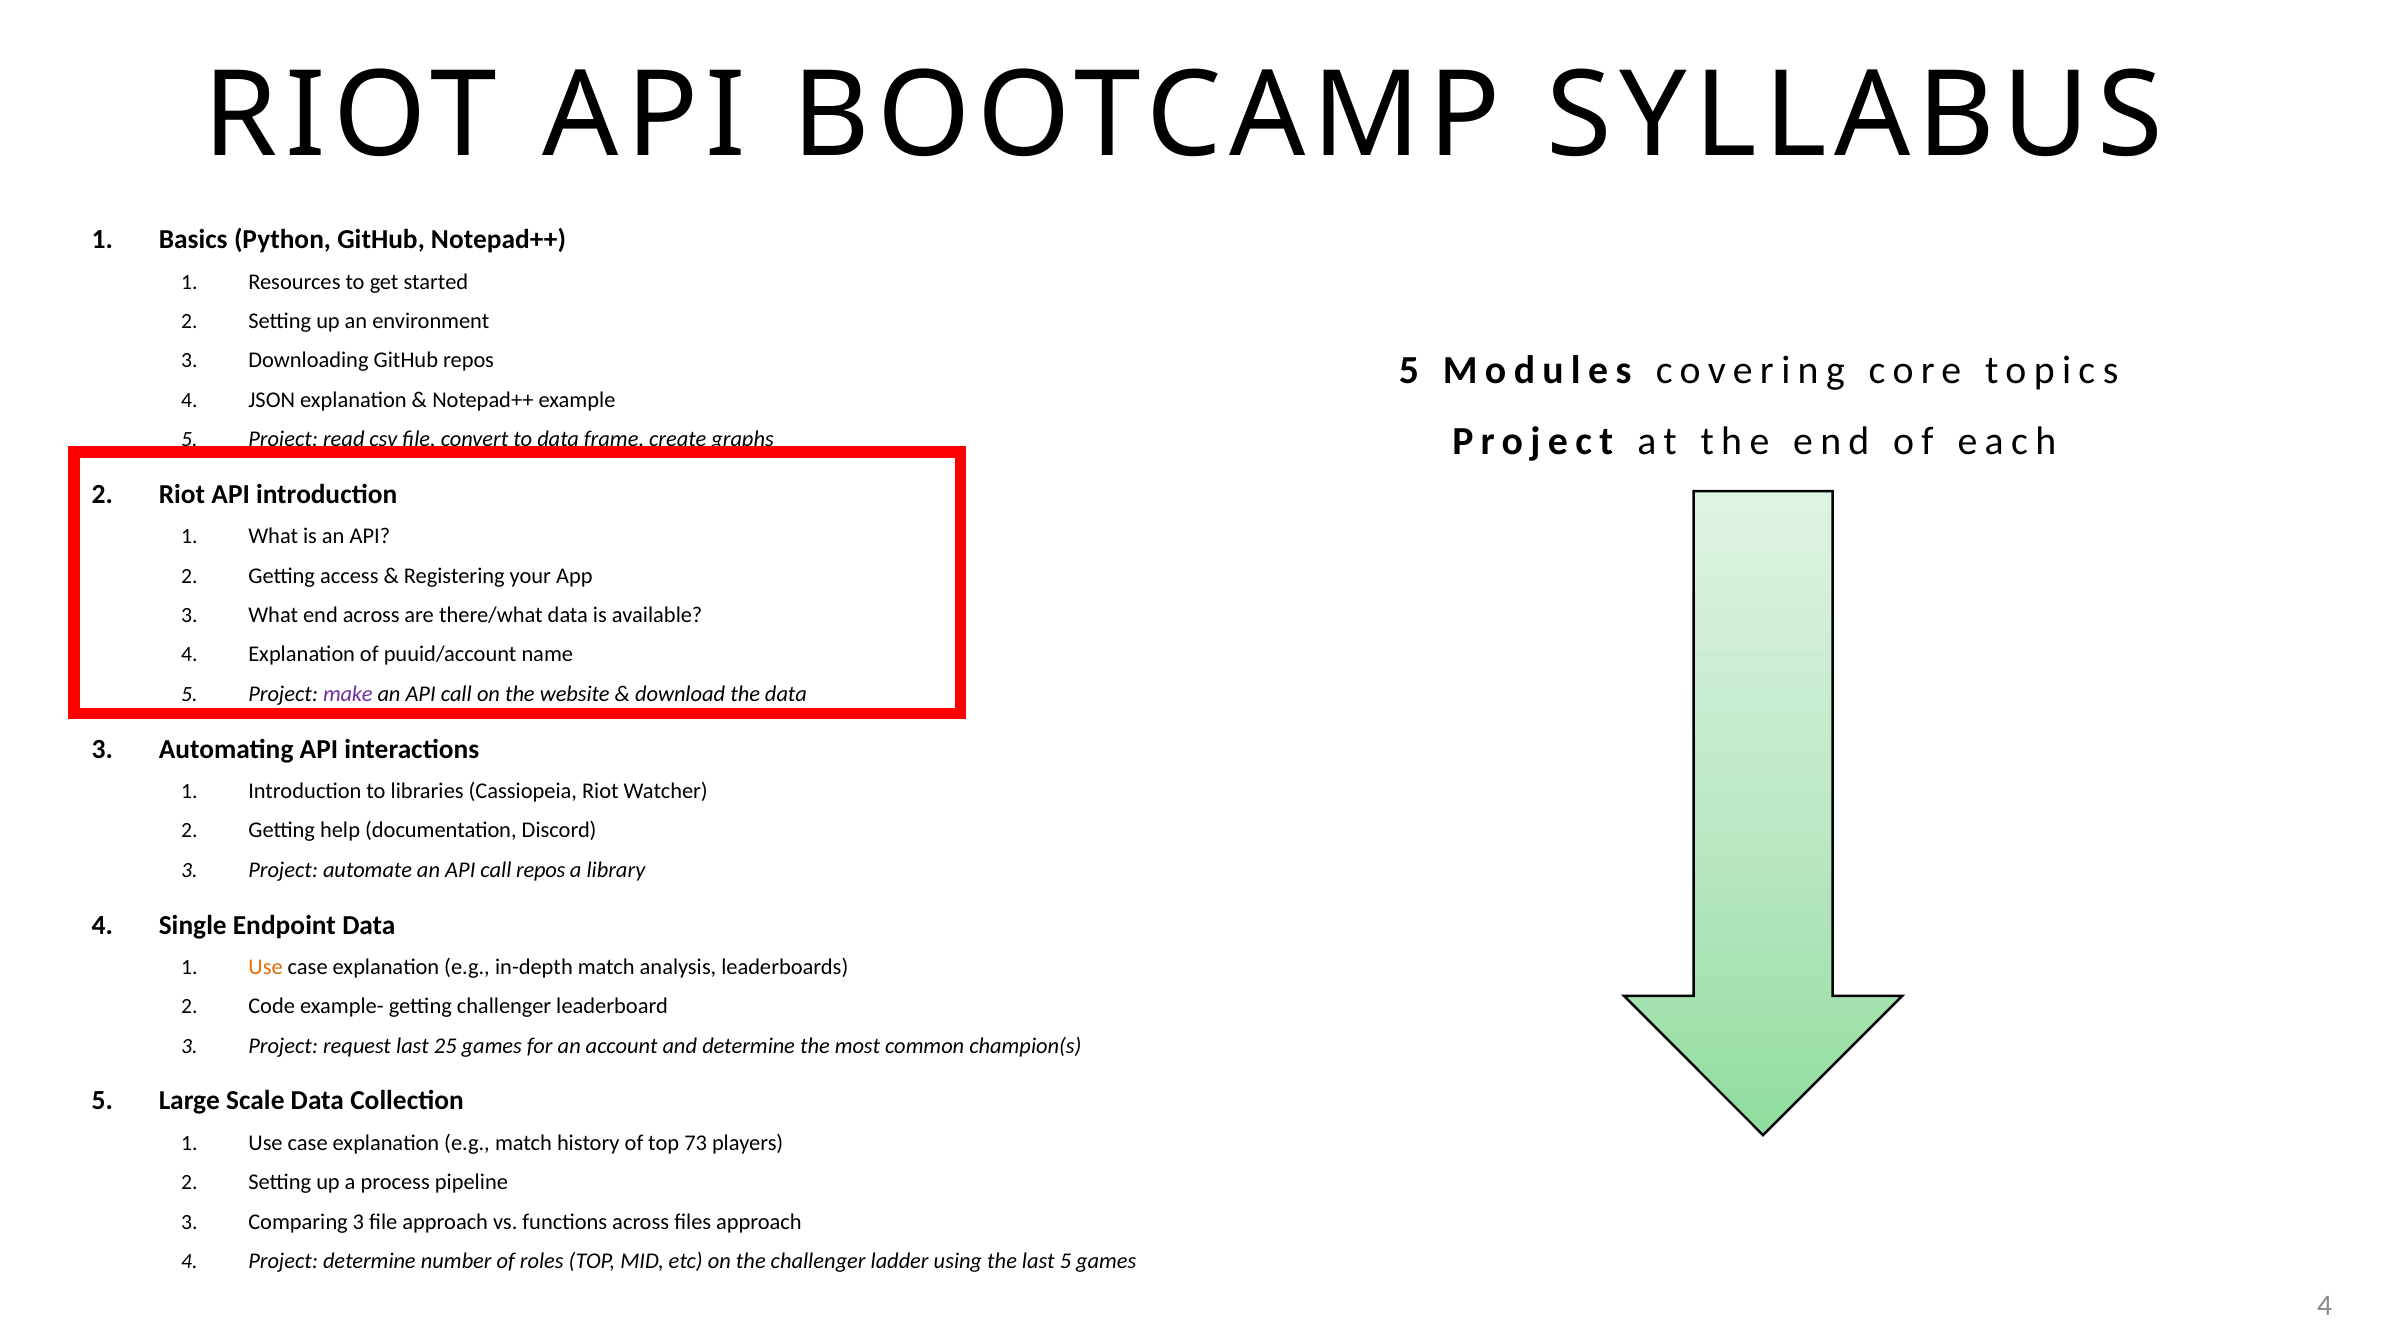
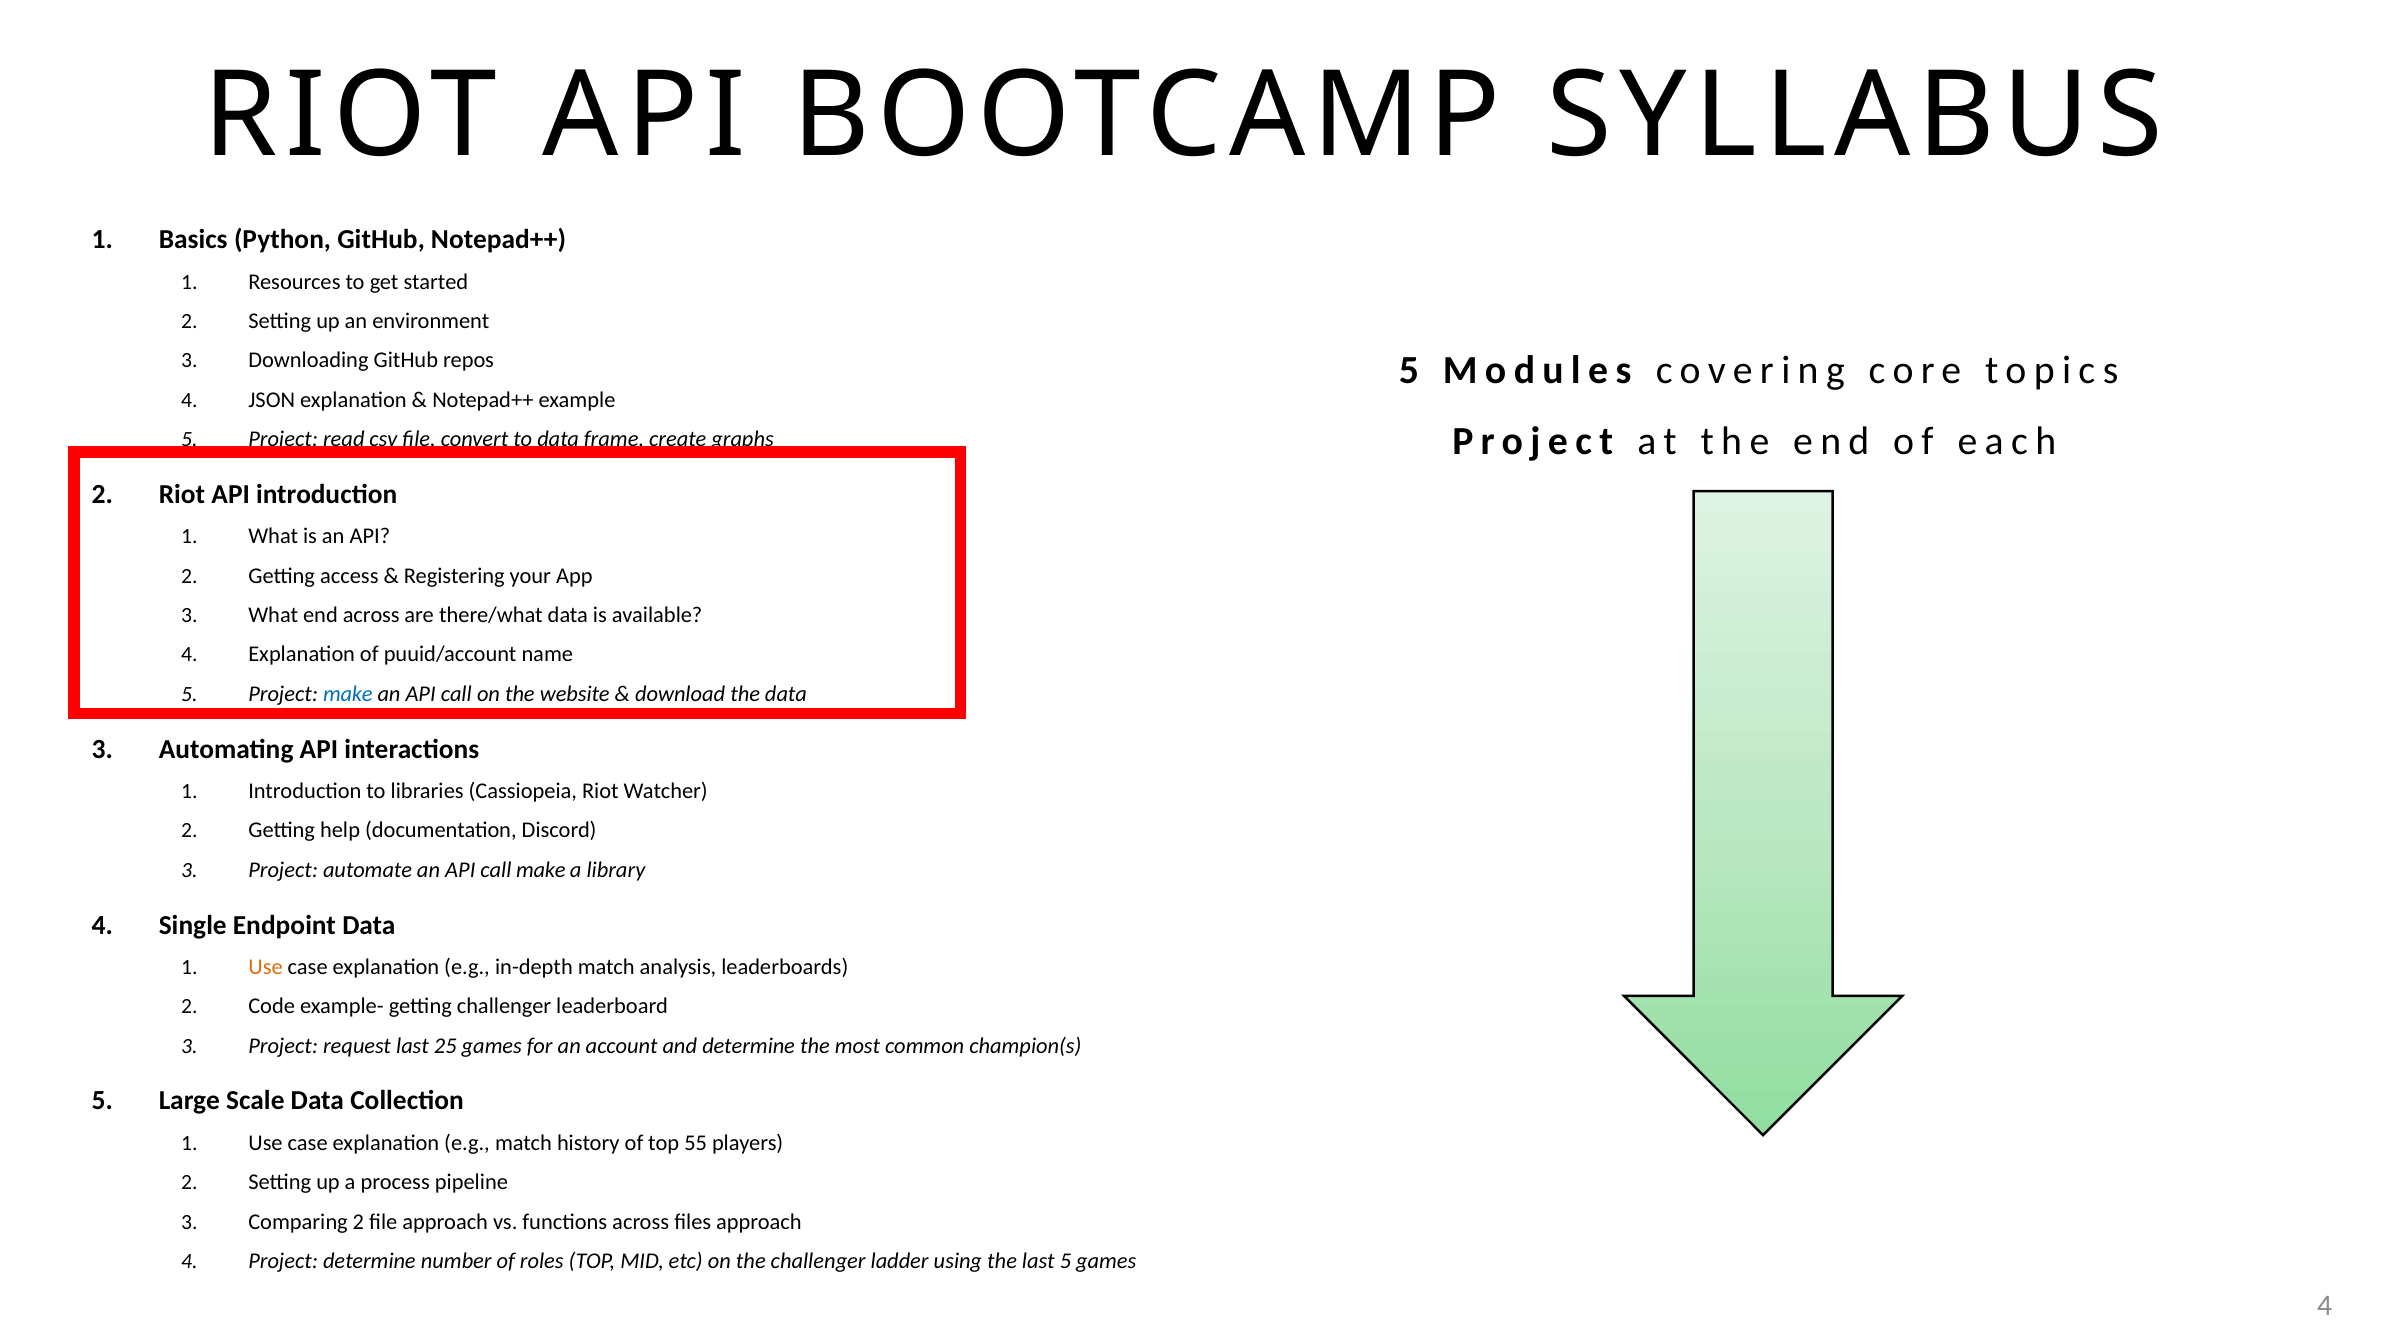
make at (348, 694) colour: purple -> blue
call repos: repos -> make
73: 73 -> 55
Comparing 3: 3 -> 2
